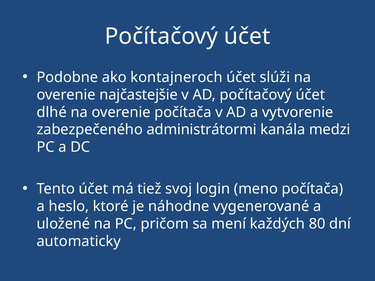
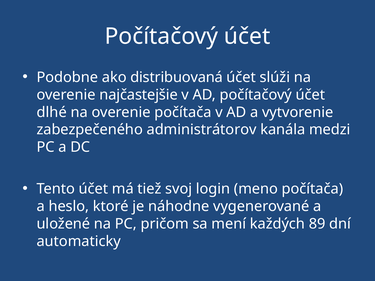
kontajneroch: kontajneroch -> distribuovaná
administrátormi: administrátormi -> administrátorov
80: 80 -> 89
